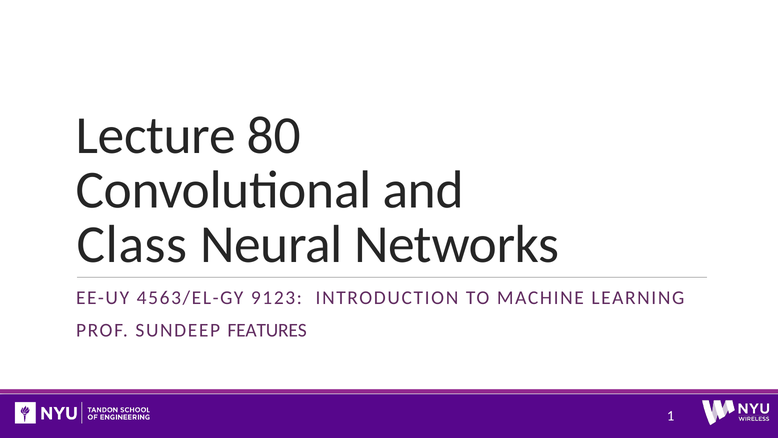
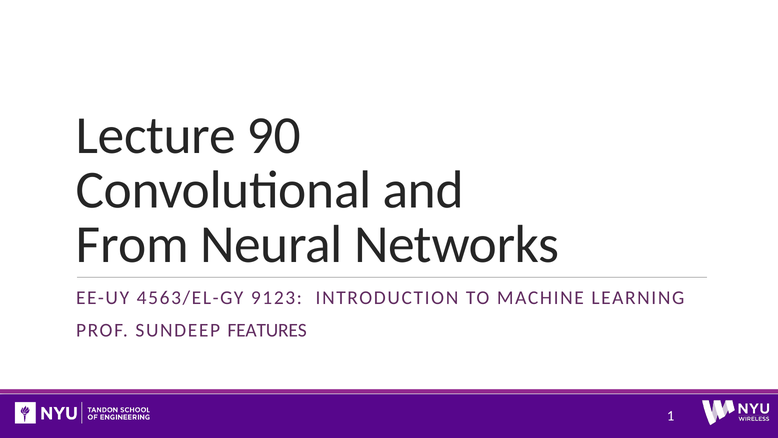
80: 80 -> 90
Class: Class -> From
